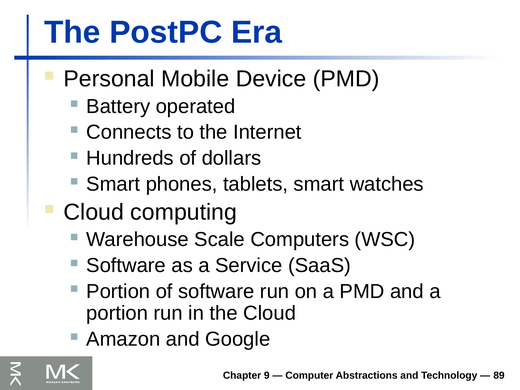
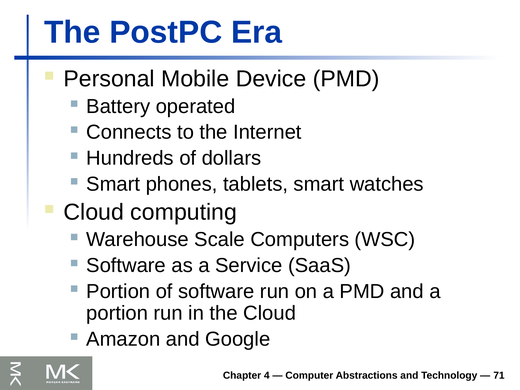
9: 9 -> 4
89: 89 -> 71
